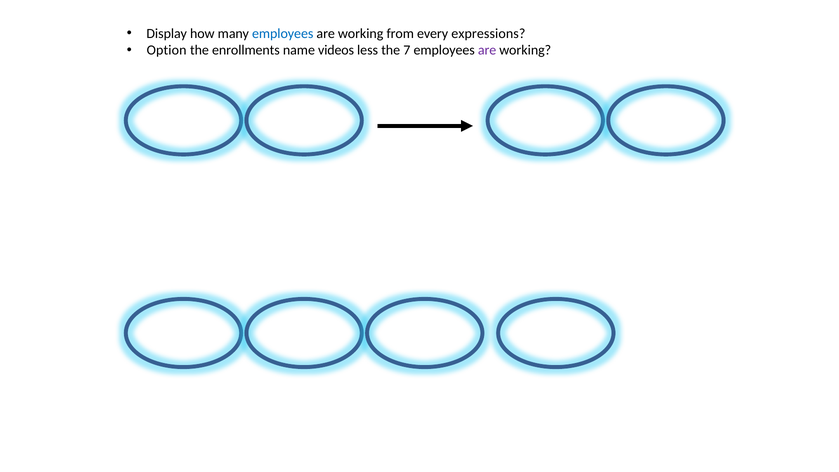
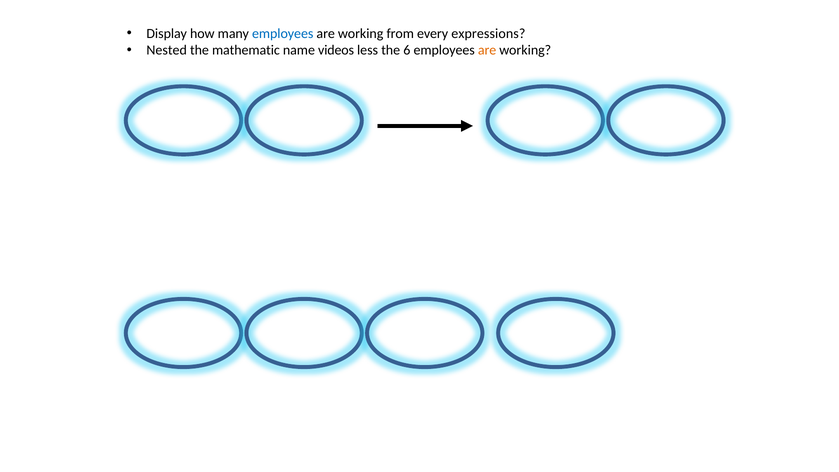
Option: Option -> Nested
enrollments: enrollments -> mathematic
7: 7 -> 6
are at (487, 50) colour: purple -> orange
